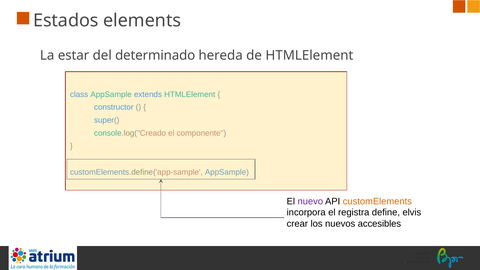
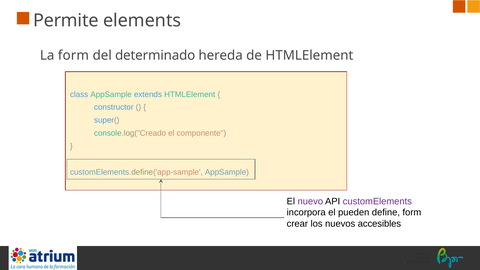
Estados: Estados -> Permite
La estar: estar -> form
customElements colour: orange -> purple
registra: registra -> pueden
define elvis: elvis -> form
